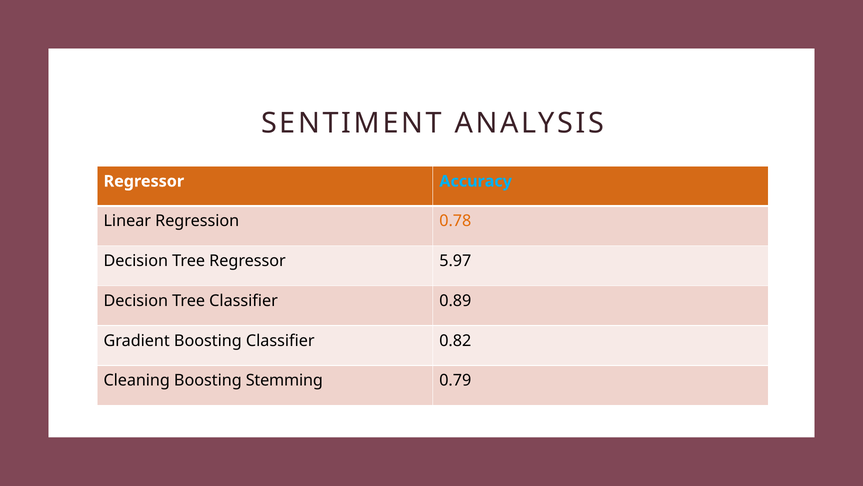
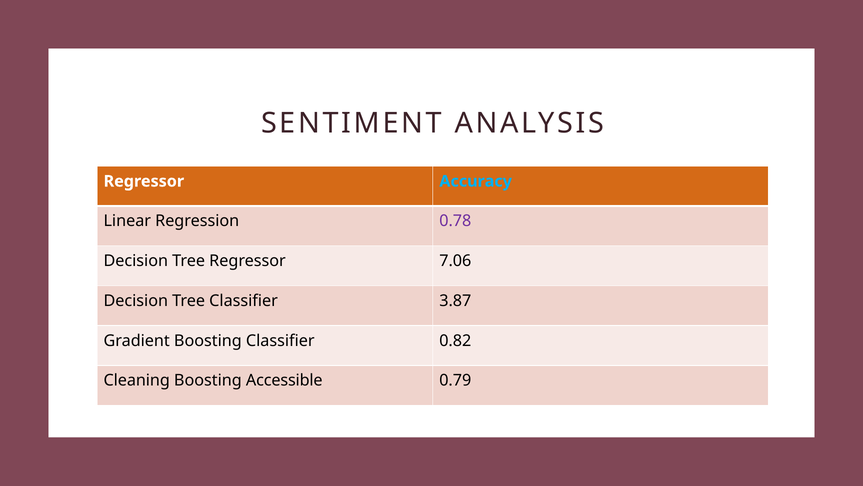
0.78 colour: orange -> purple
5.97: 5.97 -> 7.06
0.89: 0.89 -> 3.87
Stemming: Stemming -> Accessible
